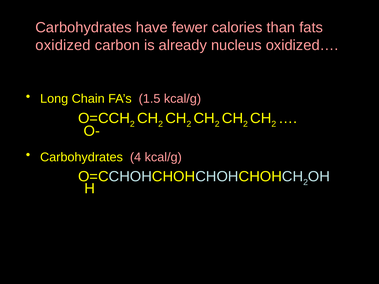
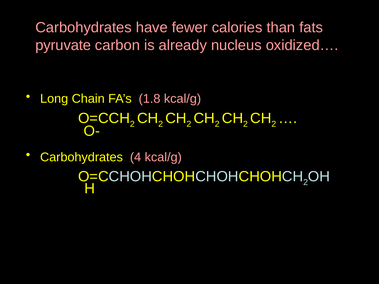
oxidized: oxidized -> pyruvate
1.5: 1.5 -> 1.8
